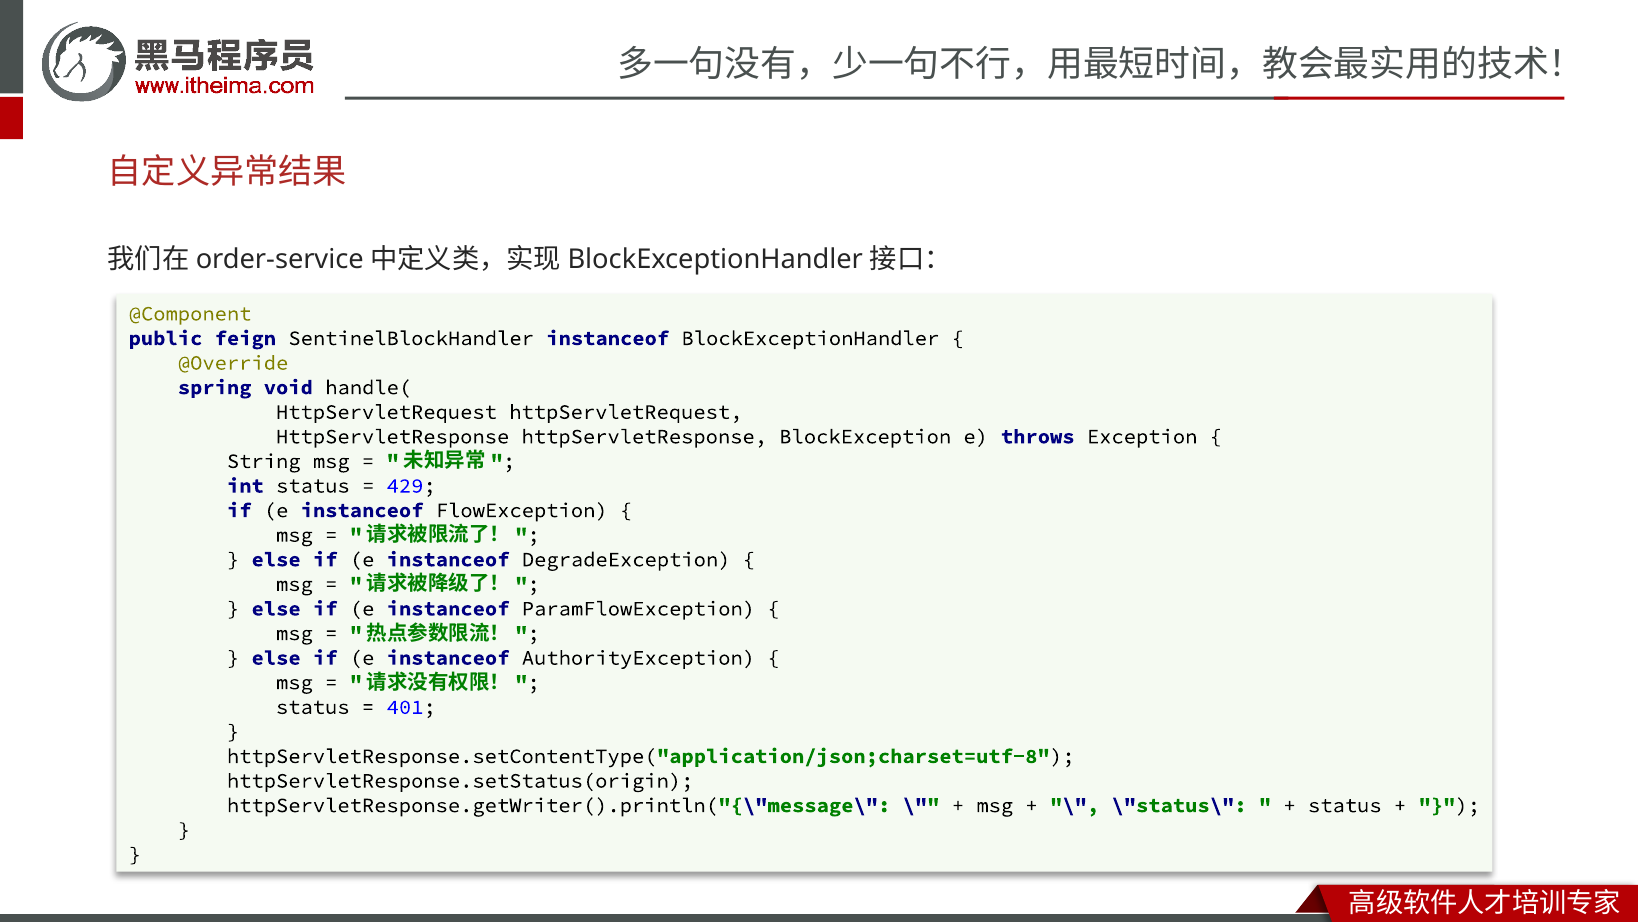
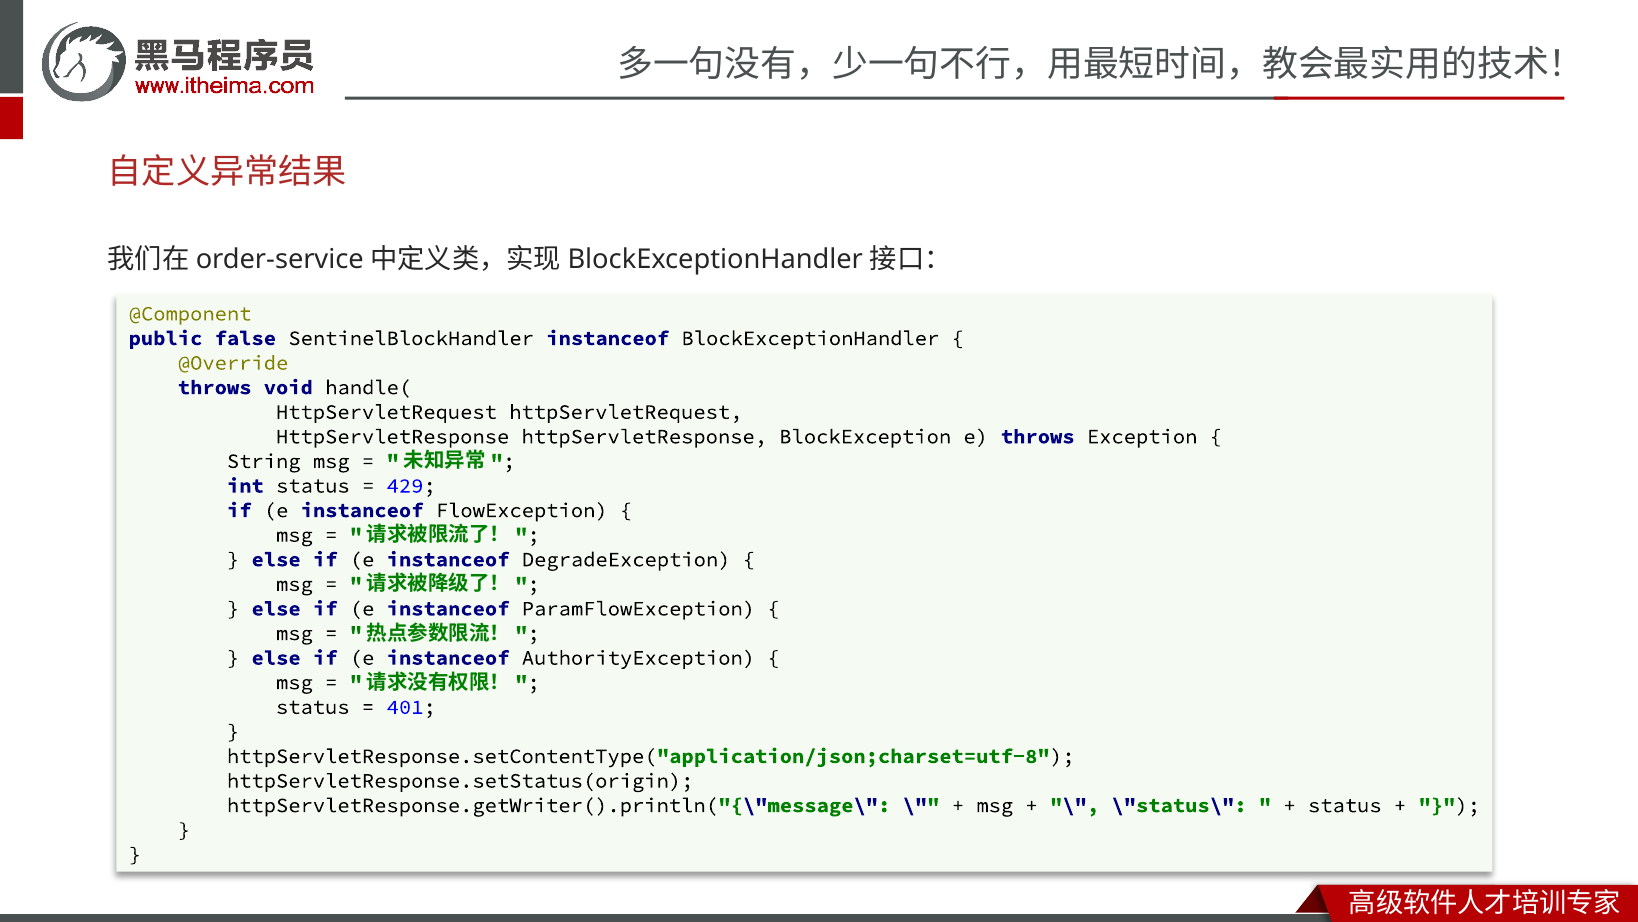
feign: feign -> false
spring at (215, 387): spring -> throws
